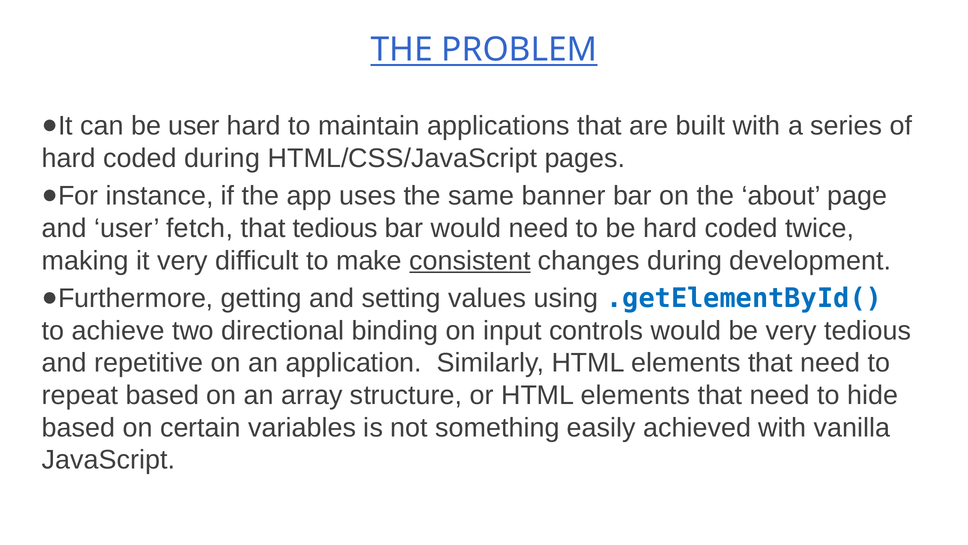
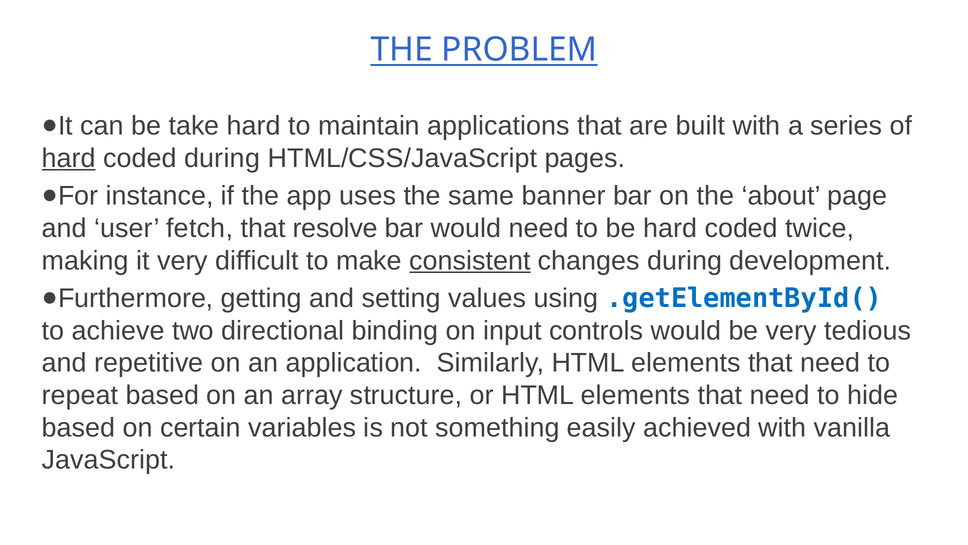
be user: user -> take
hard at (69, 158) underline: none -> present
that tedious: tedious -> resolve
